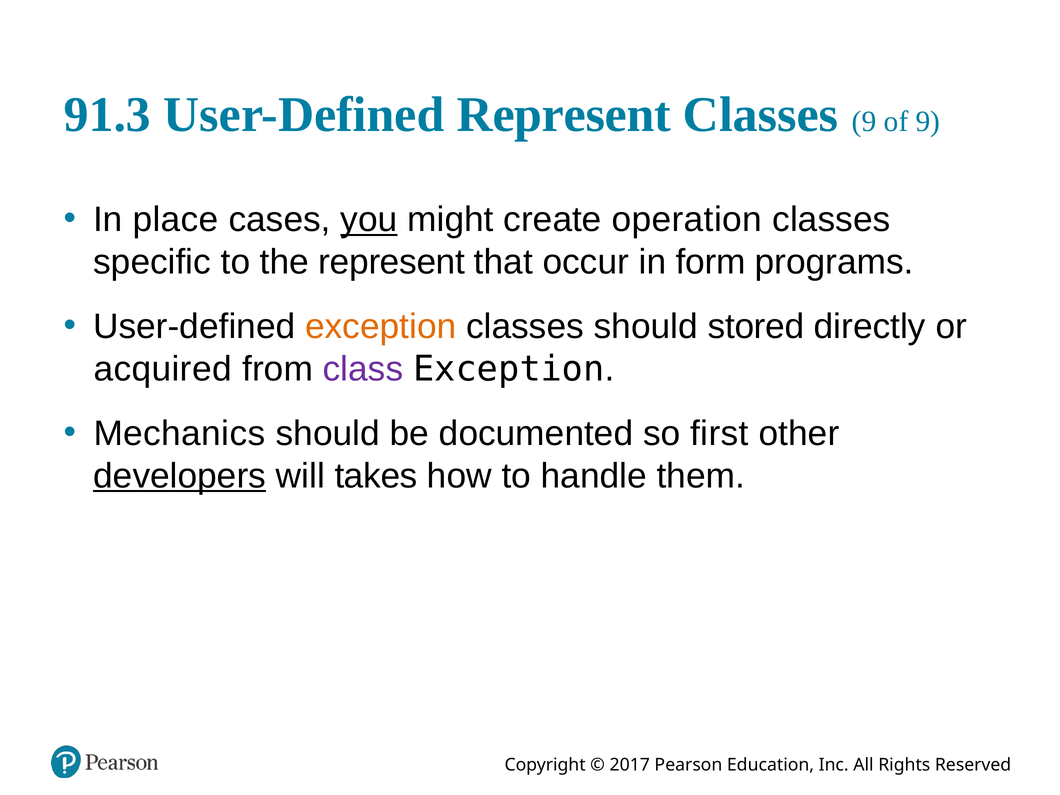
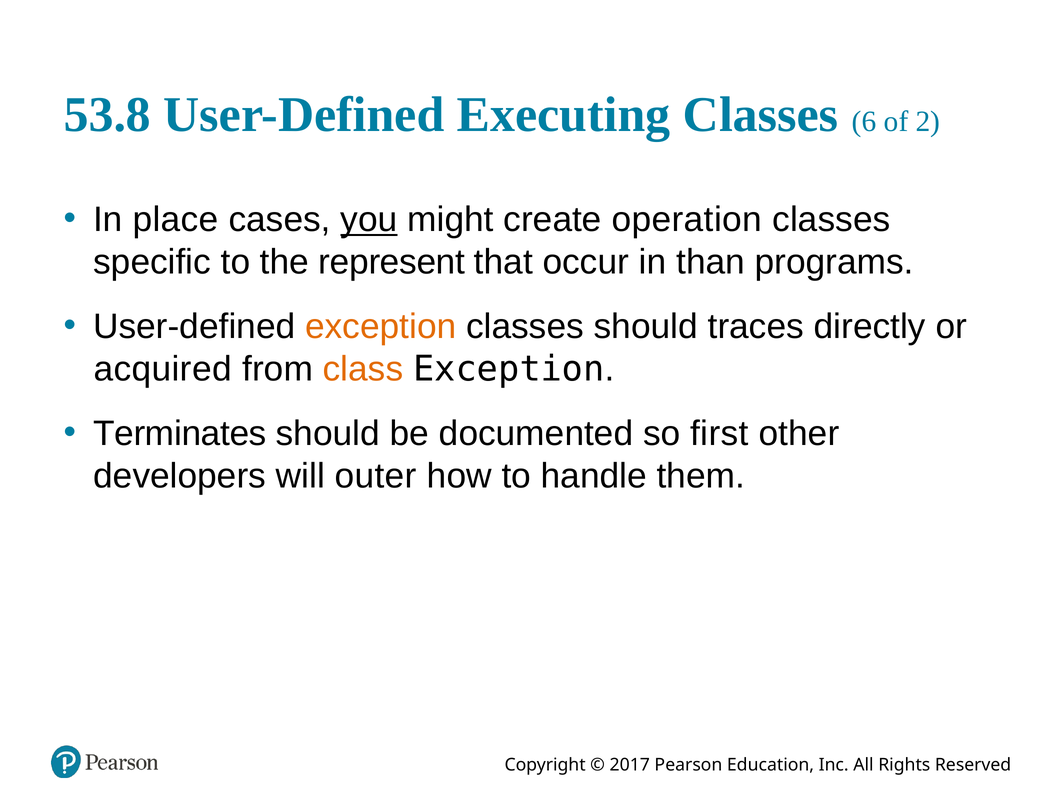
91.3: 91.3 -> 53.8
User-Defined Represent: Represent -> Executing
Classes 9: 9 -> 6
of 9: 9 -> 2
form: form -> than
stored: stored -> traces
class colour: purple -> orange
Mechanics: Mechanics -> Terminates
developers underline: present -> none
takes: takes -> outer
